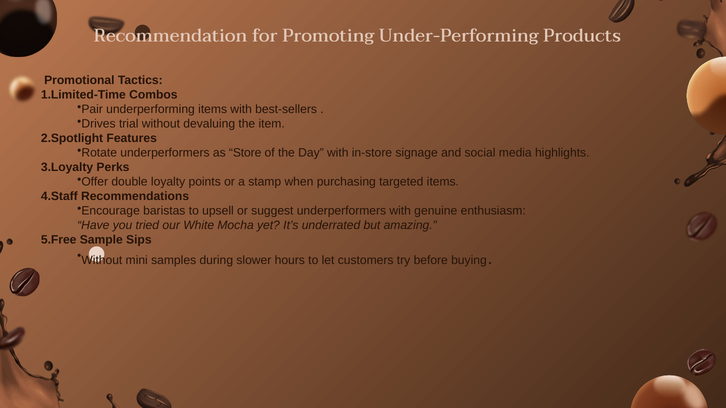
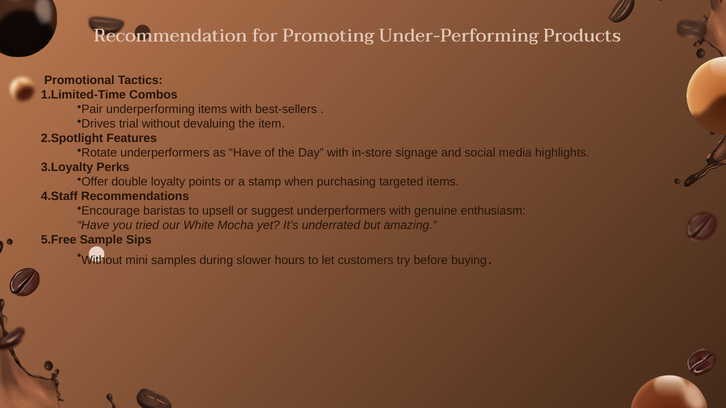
as Store: Store -> Have
